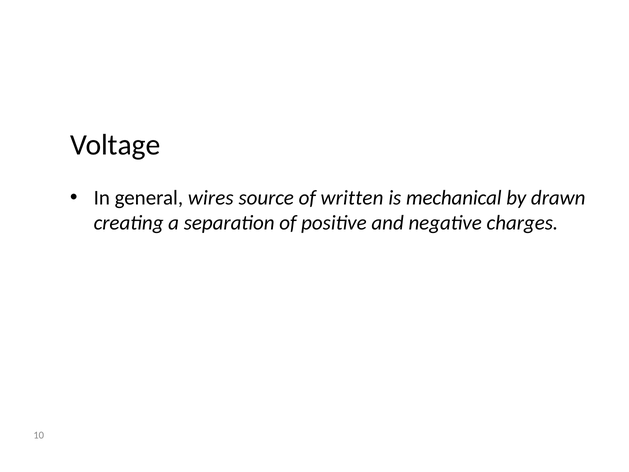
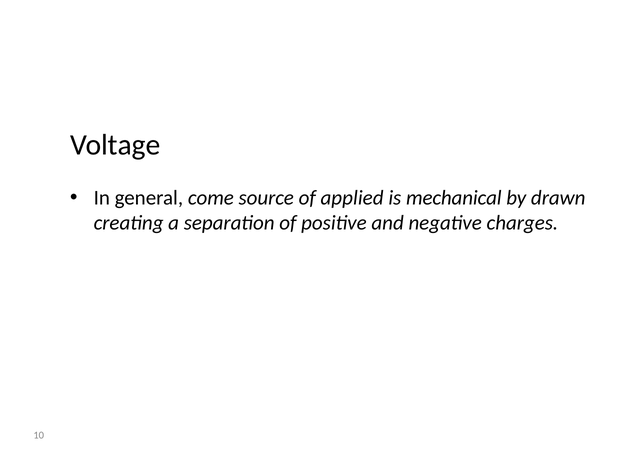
wires: wires -> come
written: written -> applied
